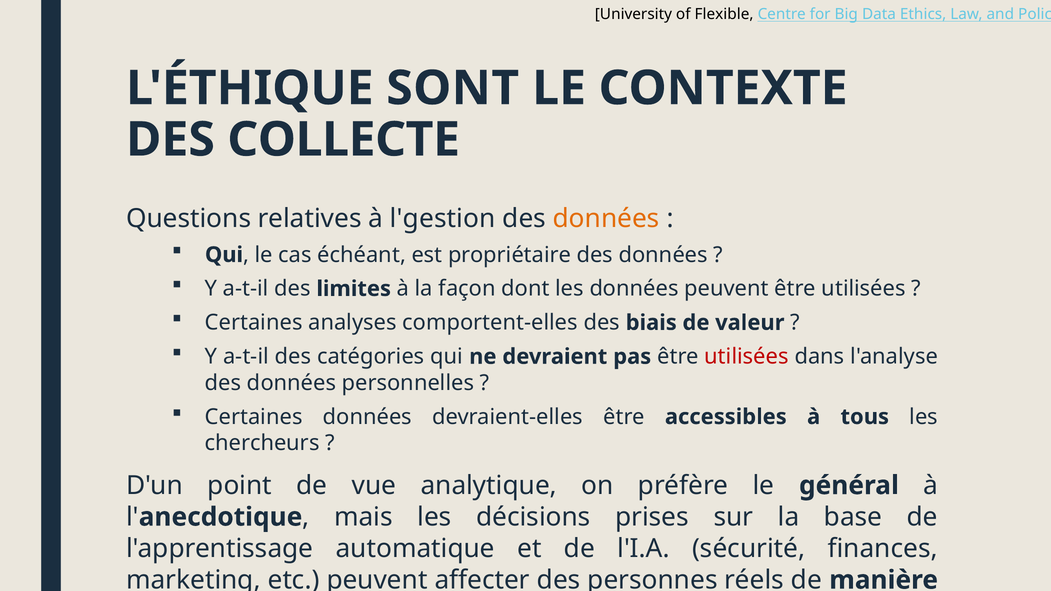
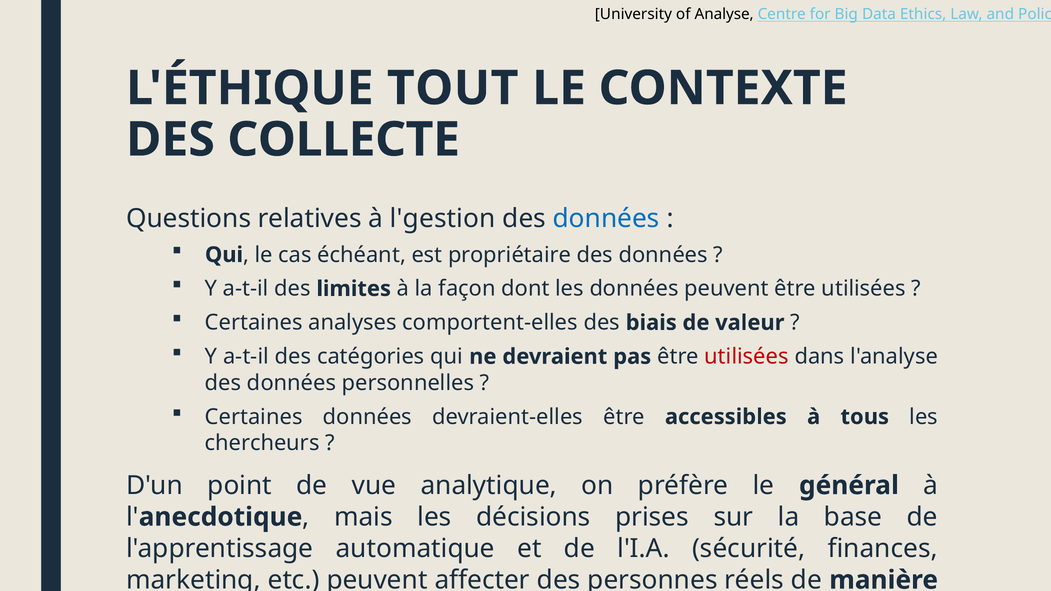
Flexible: Flexible -> Analyse
SONT: SONT -> TOUT
données at (606, 219) colour: orange -> blue
